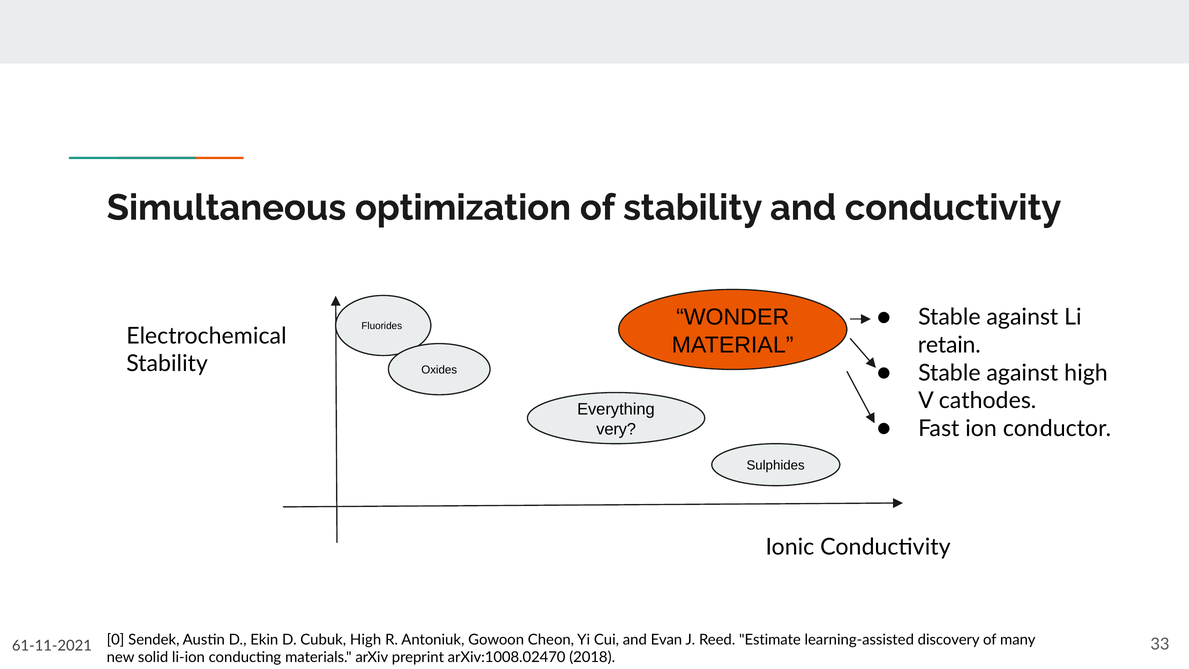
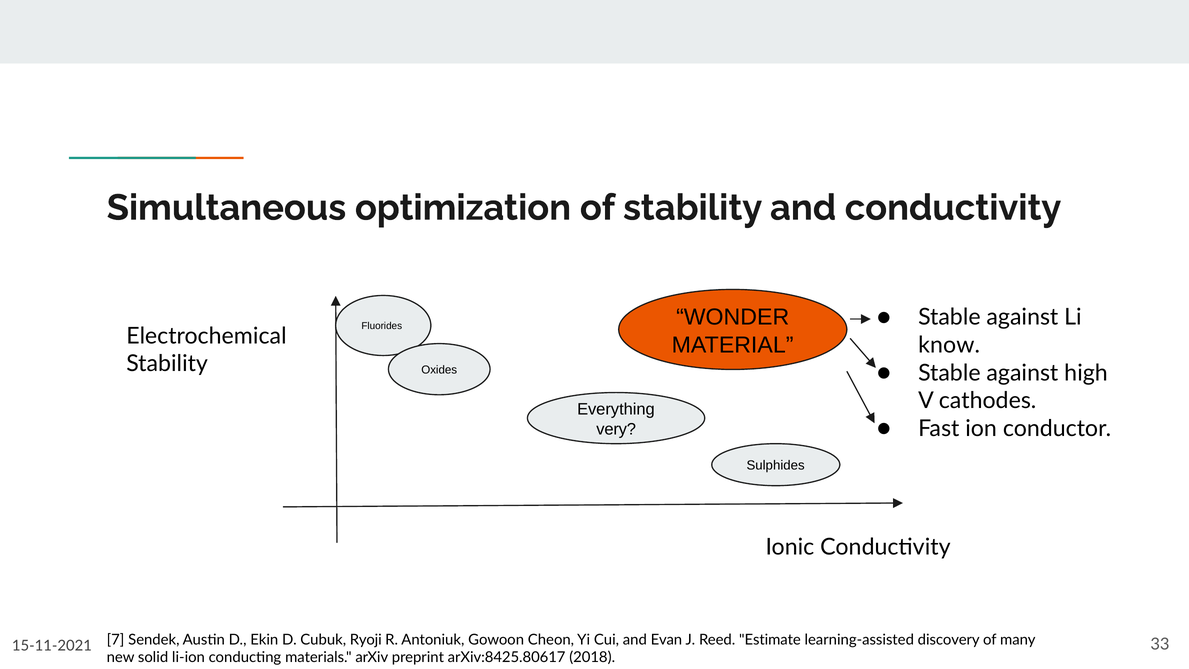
retain: retain -> know
0: 0 -> 7
Cubuk High: High -> Ryoji
61-11-2021: 61-11-2021 -> 15-11-2021
arXiv:1008.02470: arXiv:1008.02470 -> arXiv:8425.80617
